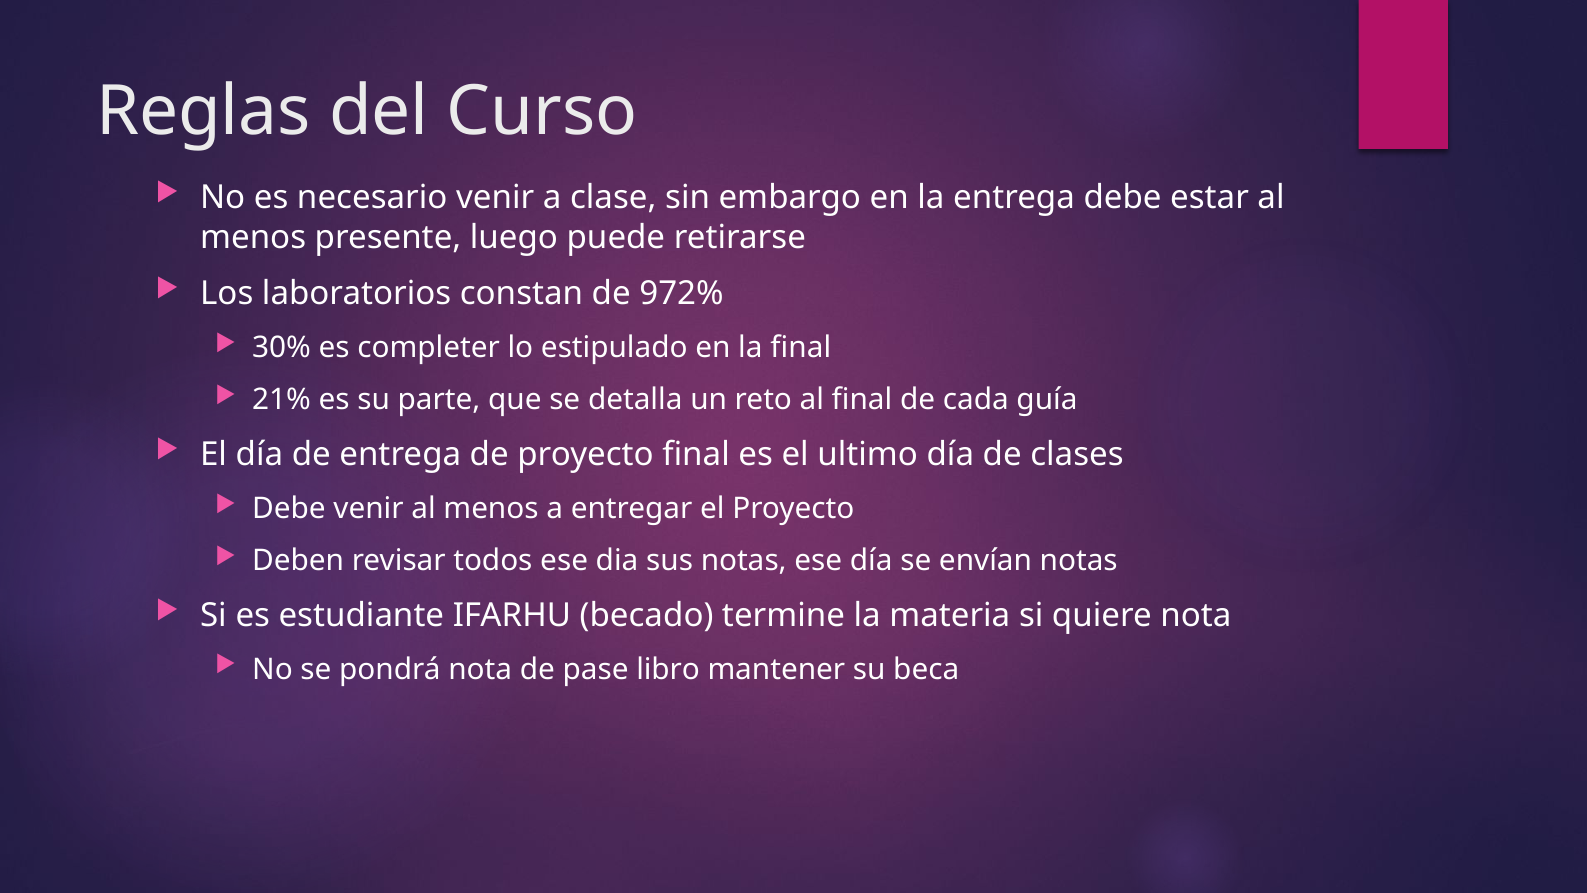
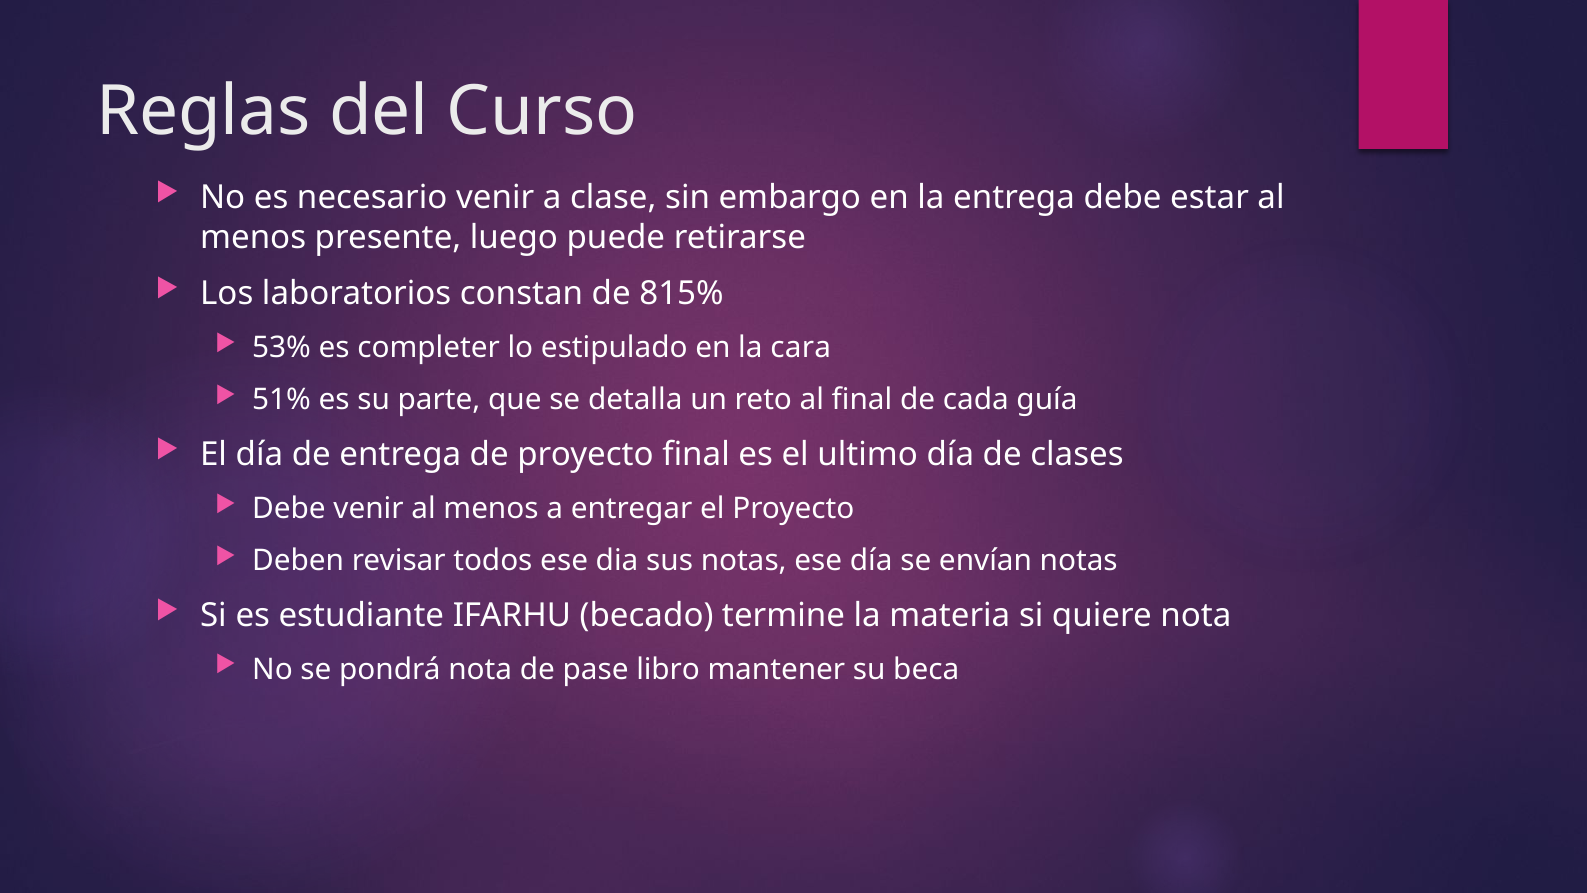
972%: 972% -> 815%
30%: 30% -> 53%
la final: final -> cara
21%: 21% -> 51%
